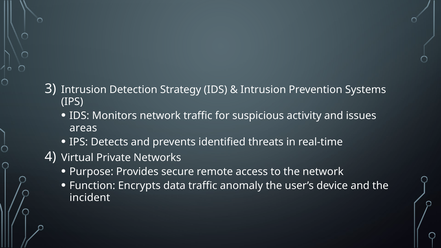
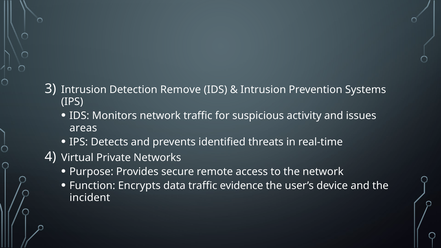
Strategy: Strategy -> Remove
anomaly: anomaly -> evidence
